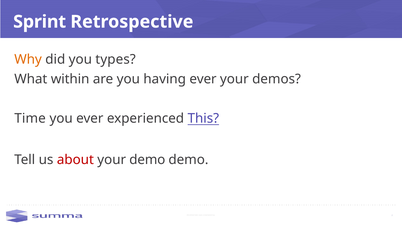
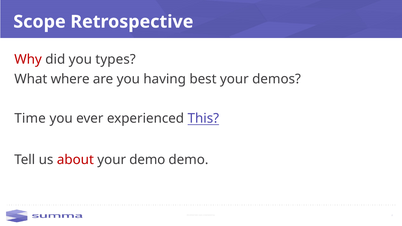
Sprint: Sprint -> Scope
Why colour: orange -> red
within: within -> where
having ever: ever -> best
